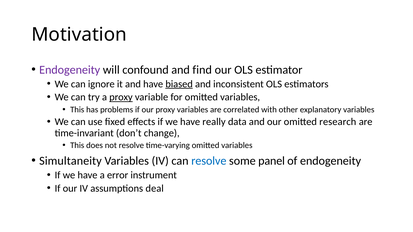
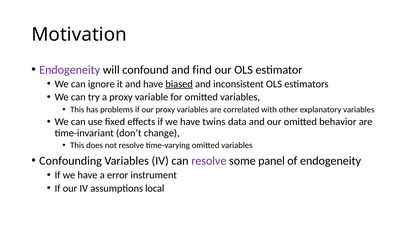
proxy at (121, 97) underline: present -> none
really: really -> twins
research: research -> behavior
Simultaneity: Simultaneity -> Confounding
resolve at (209, 161) colour: blue -> purple
deal: deal -> local
